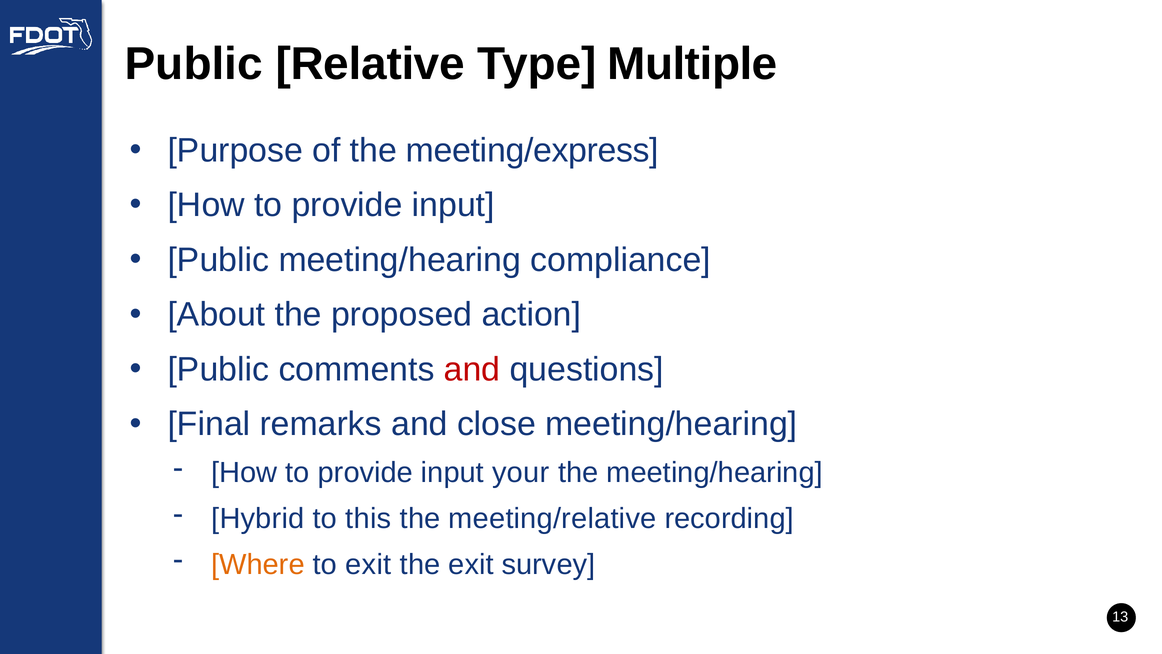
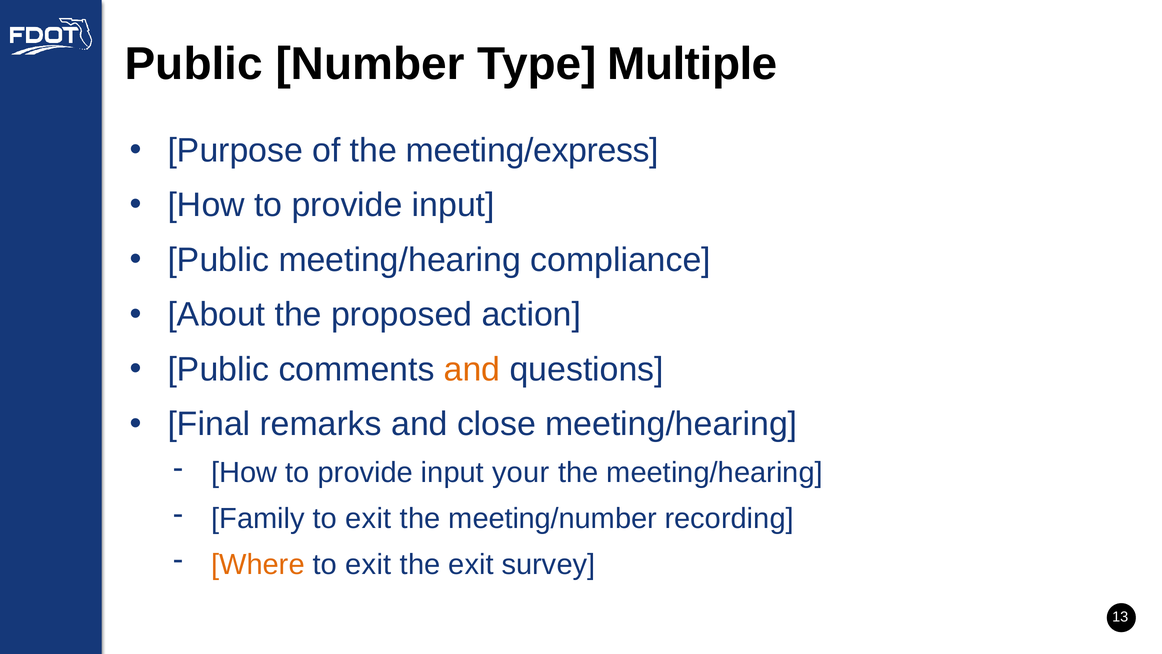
Relative: Relative -> Number
and at (472, 369) colour: red -> orange
Hybrid: Hybrid -> Family
this at (368, 518): this -> exit
meeting/relative: meeting/relative -> meeting/number
